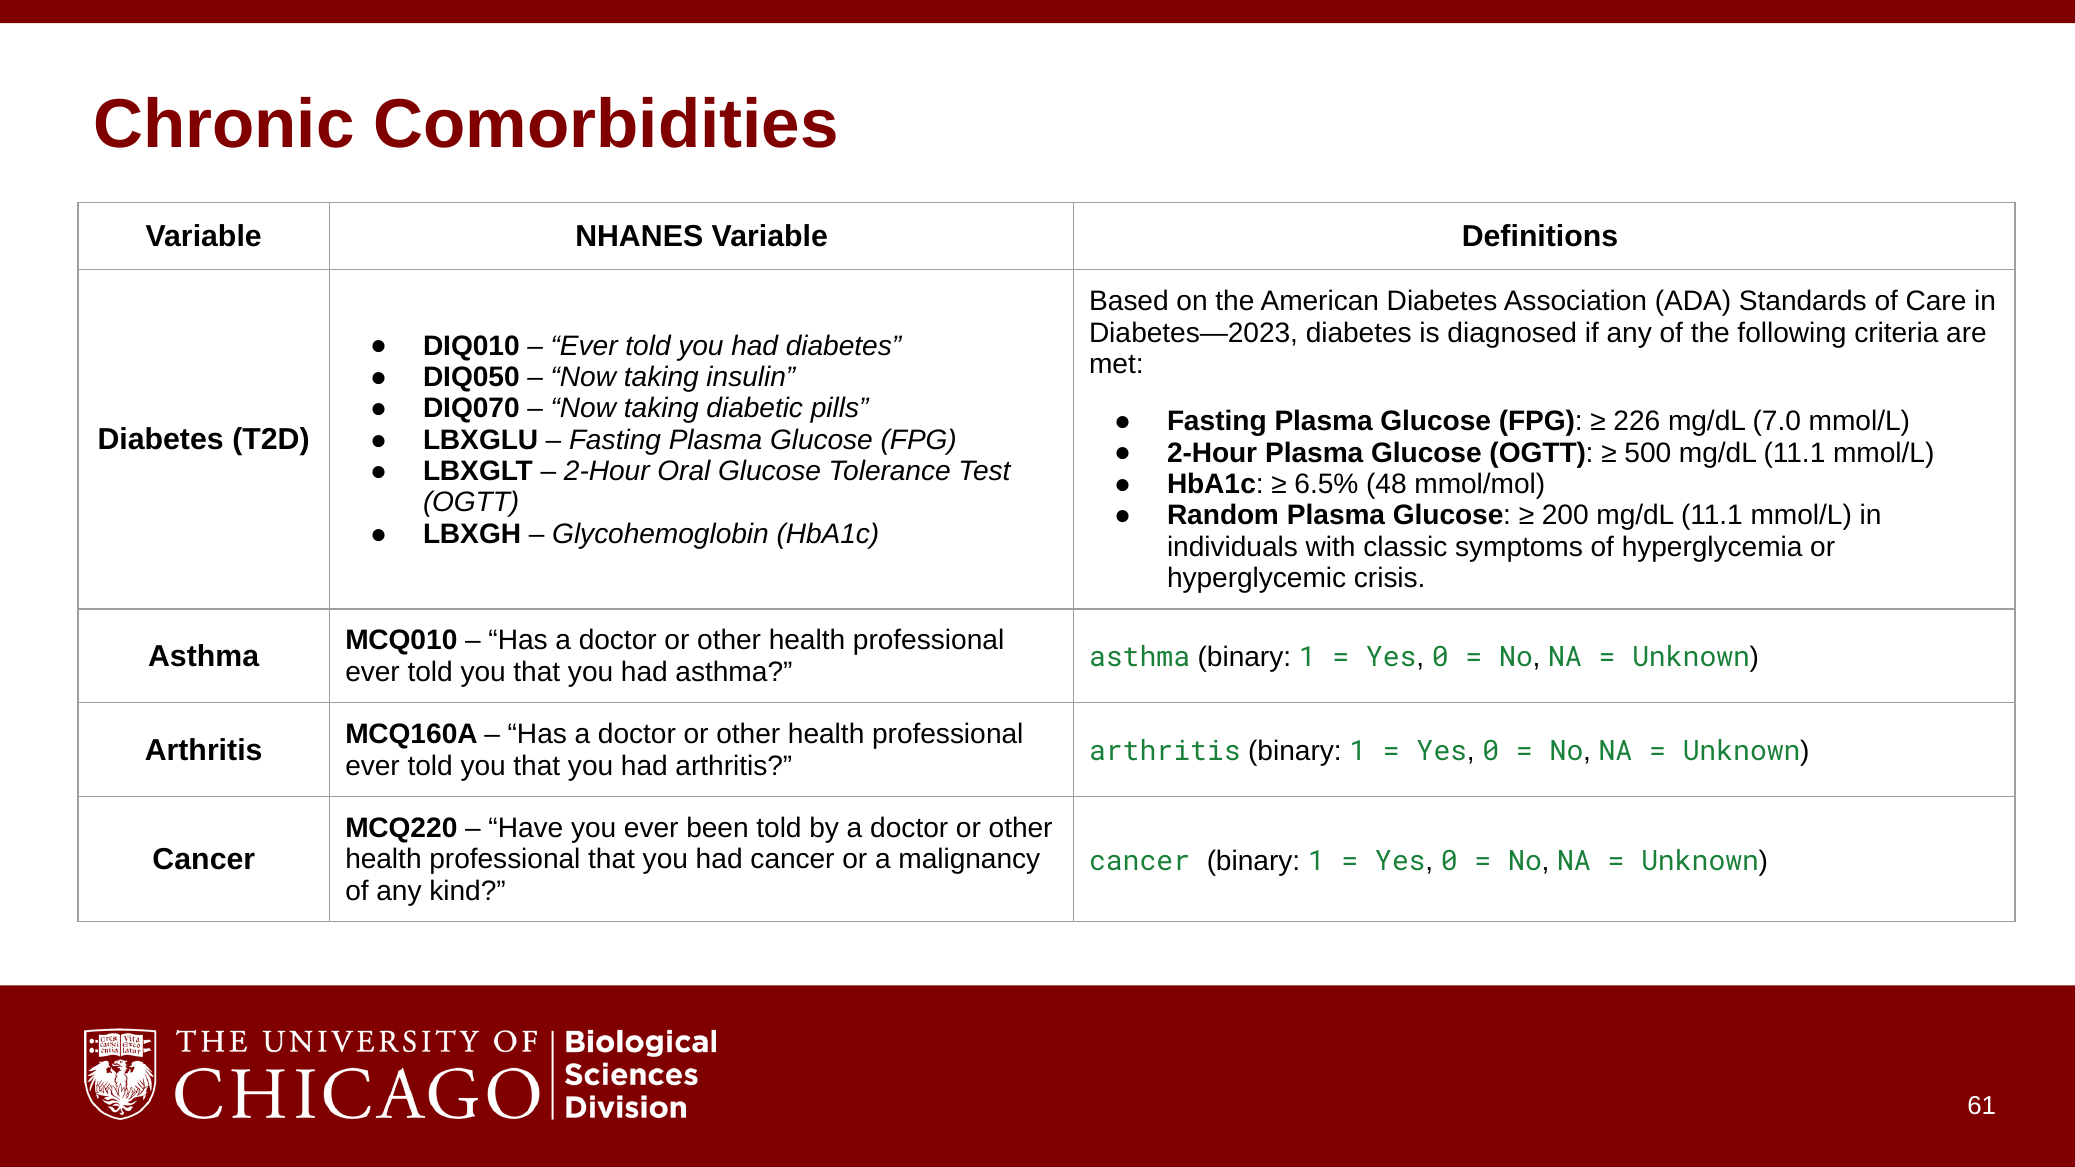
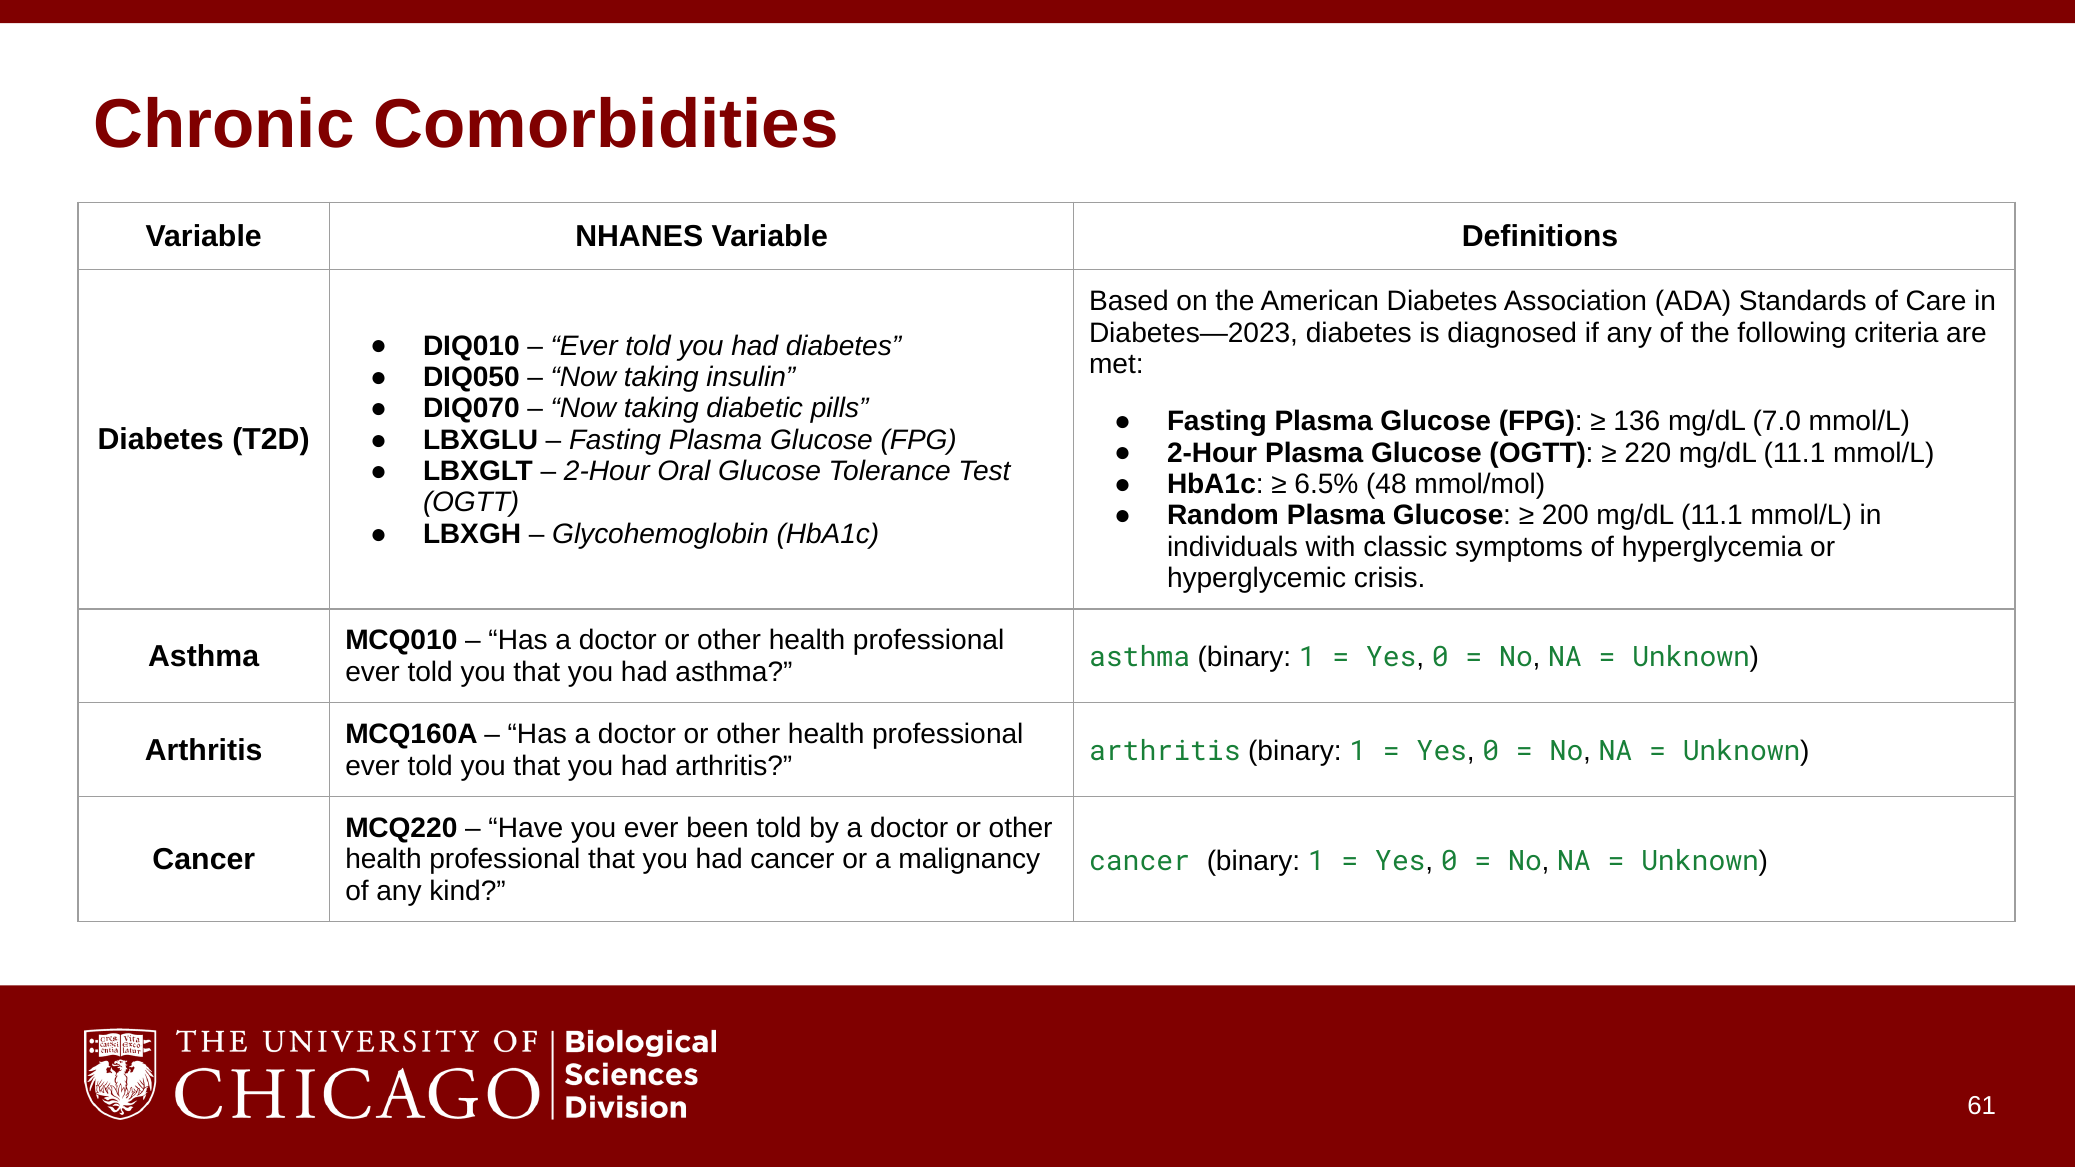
226: 226 -> 136
500: 500 -> 220
